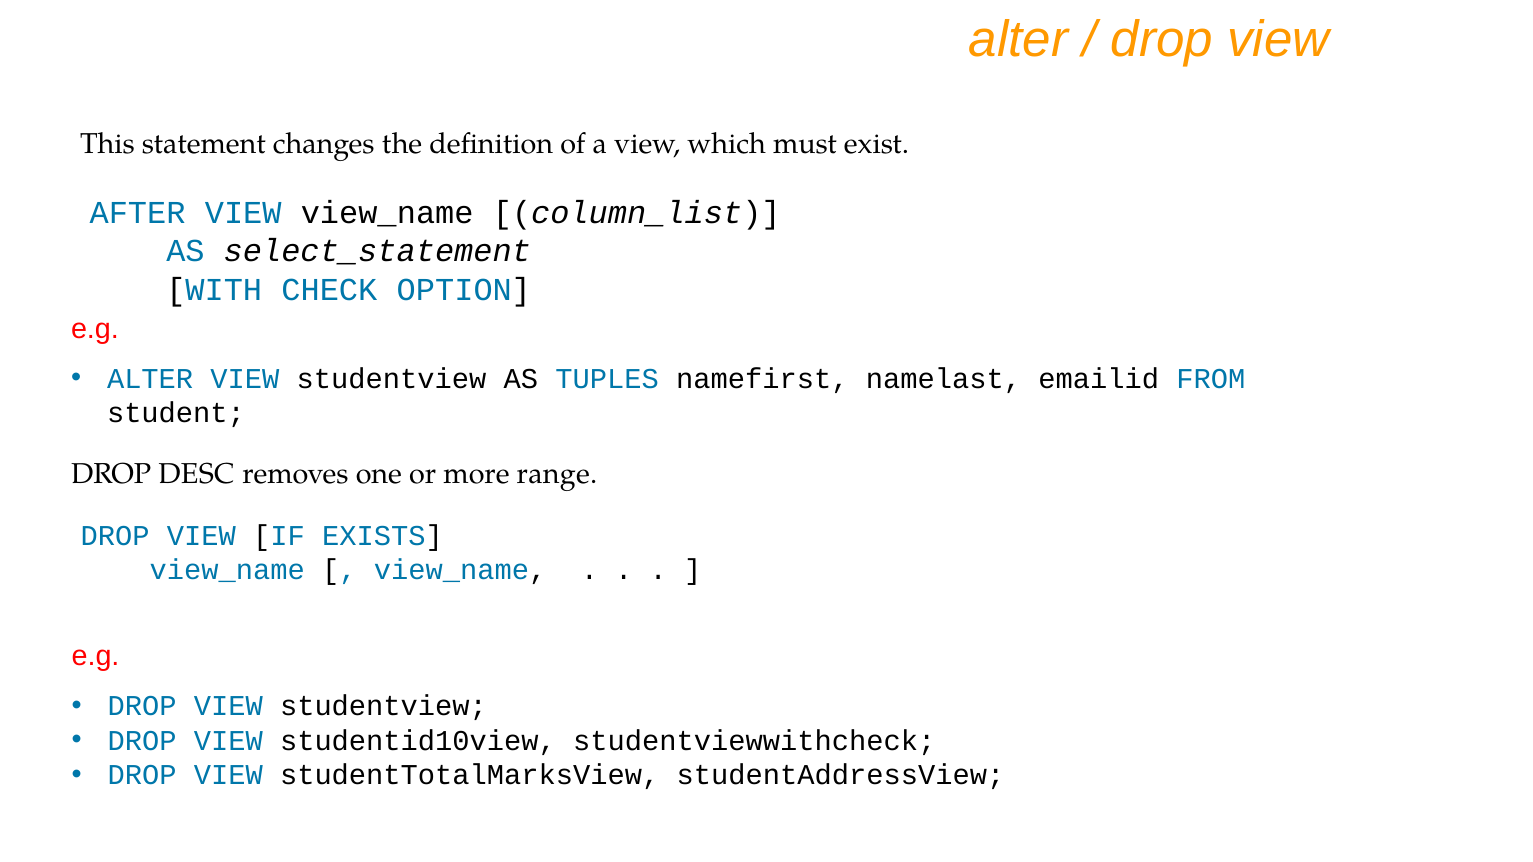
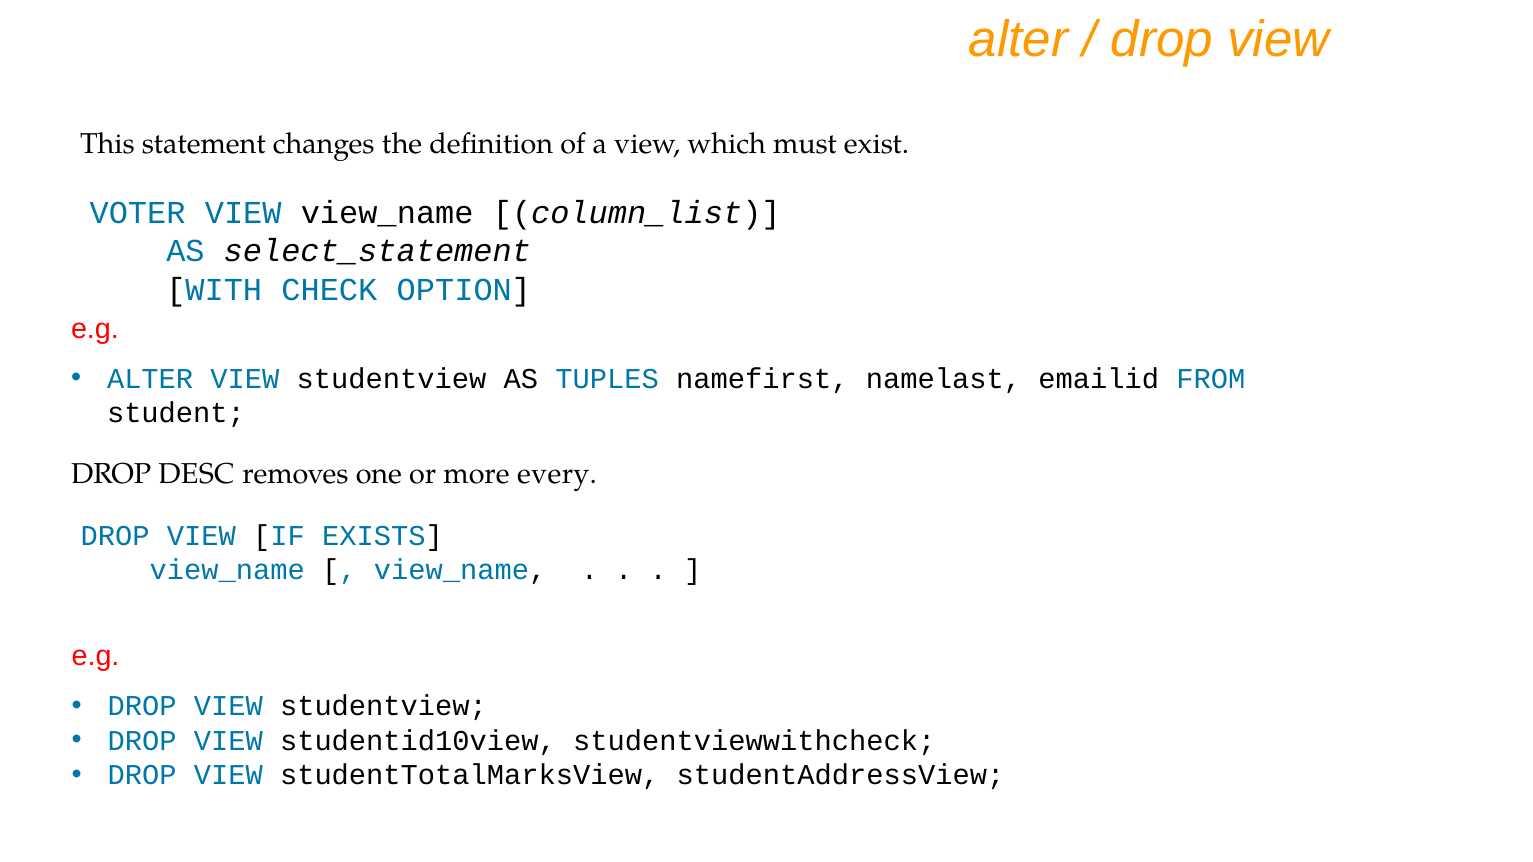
AFTER: AFTER -> VOTER
range: range -> every
